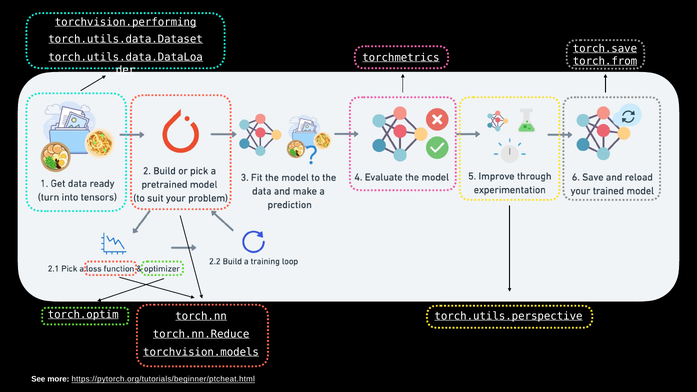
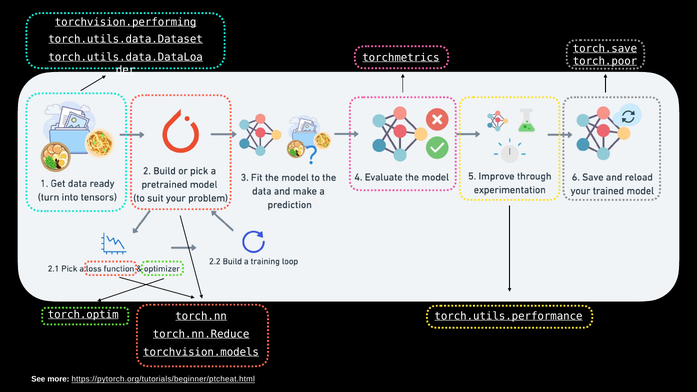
torch.from: torch.from -> torch.poor
torch.utils.perspective: torch.utils.perspective -> torch.utils.performance
